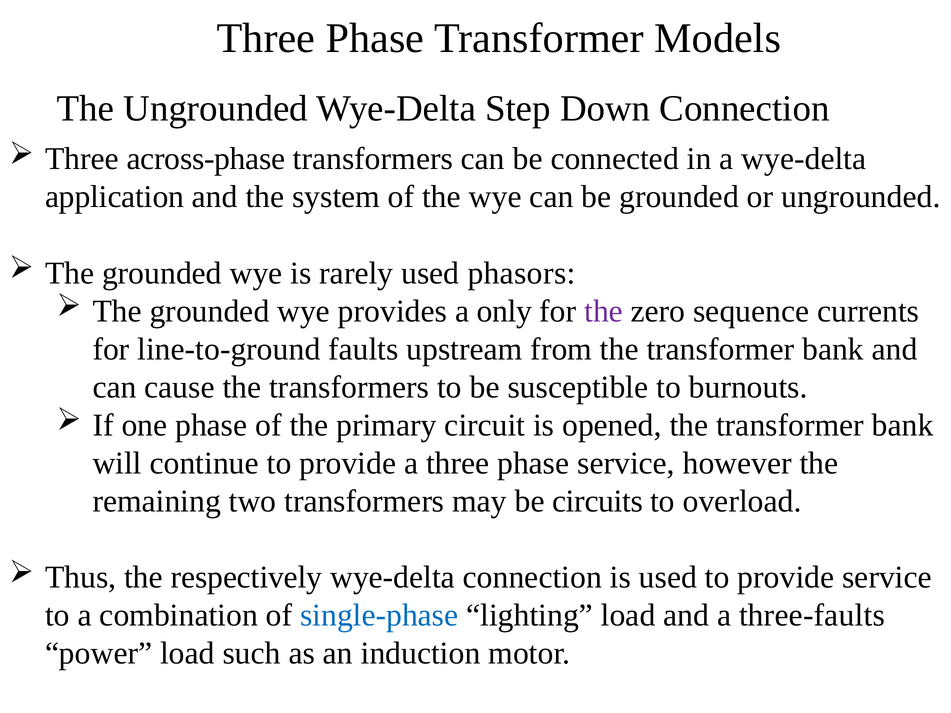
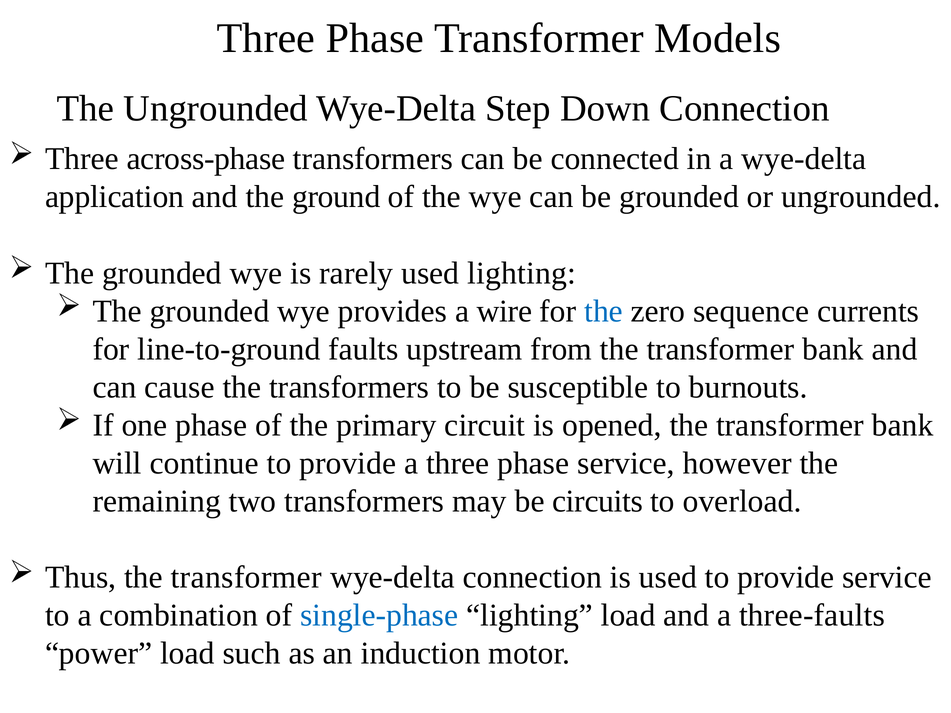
system: system -> ground
used phasors: phasors -> lighting
only: only -> wire
the at (604, 311) colour: purple -> blue
Thus the respectively: respectively -> transformer
